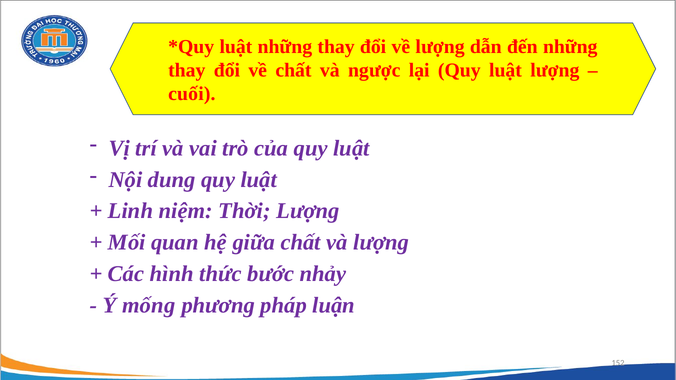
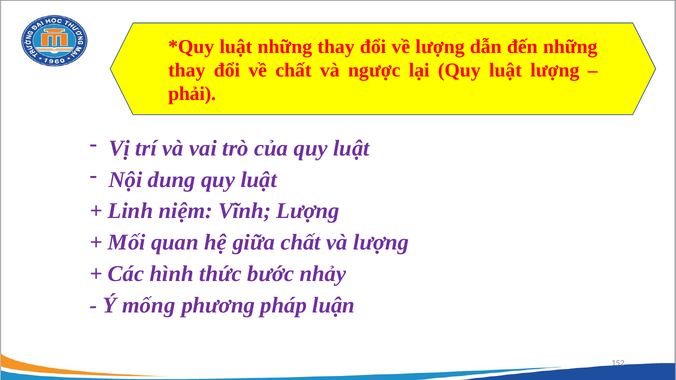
cuối: cuối -> phải
Thời: Thời -> Vĩnh
